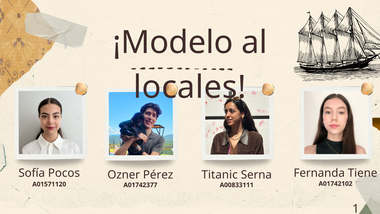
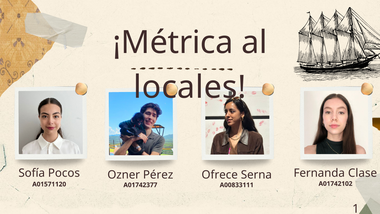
¡Modelo: ¡Modelo -> ¡Métrica
Tiene: Tiene -> Clase
Titanic: Titanic -> Ofrece
